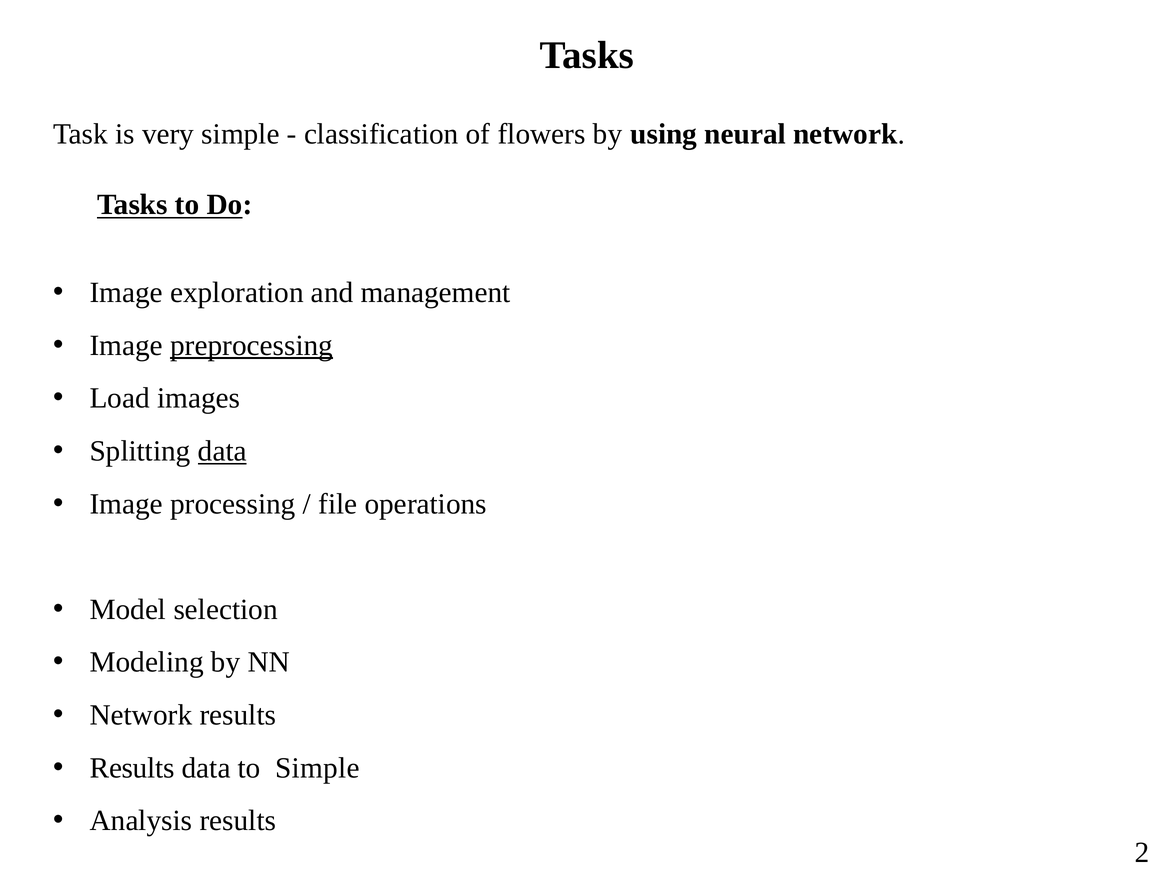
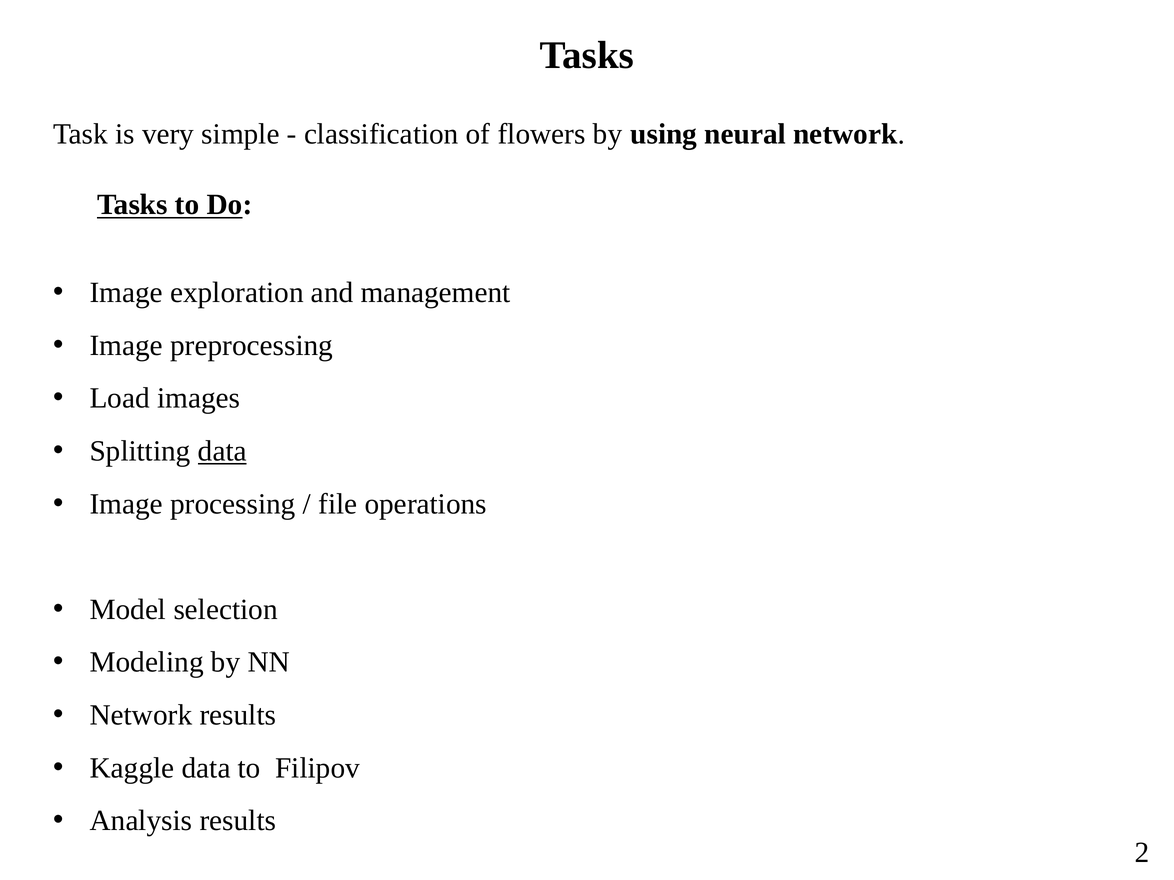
preprocessing underline: present -> none
Results at (132, 768): Results -> Kaggle
to Simple: Simple -> Filipov
